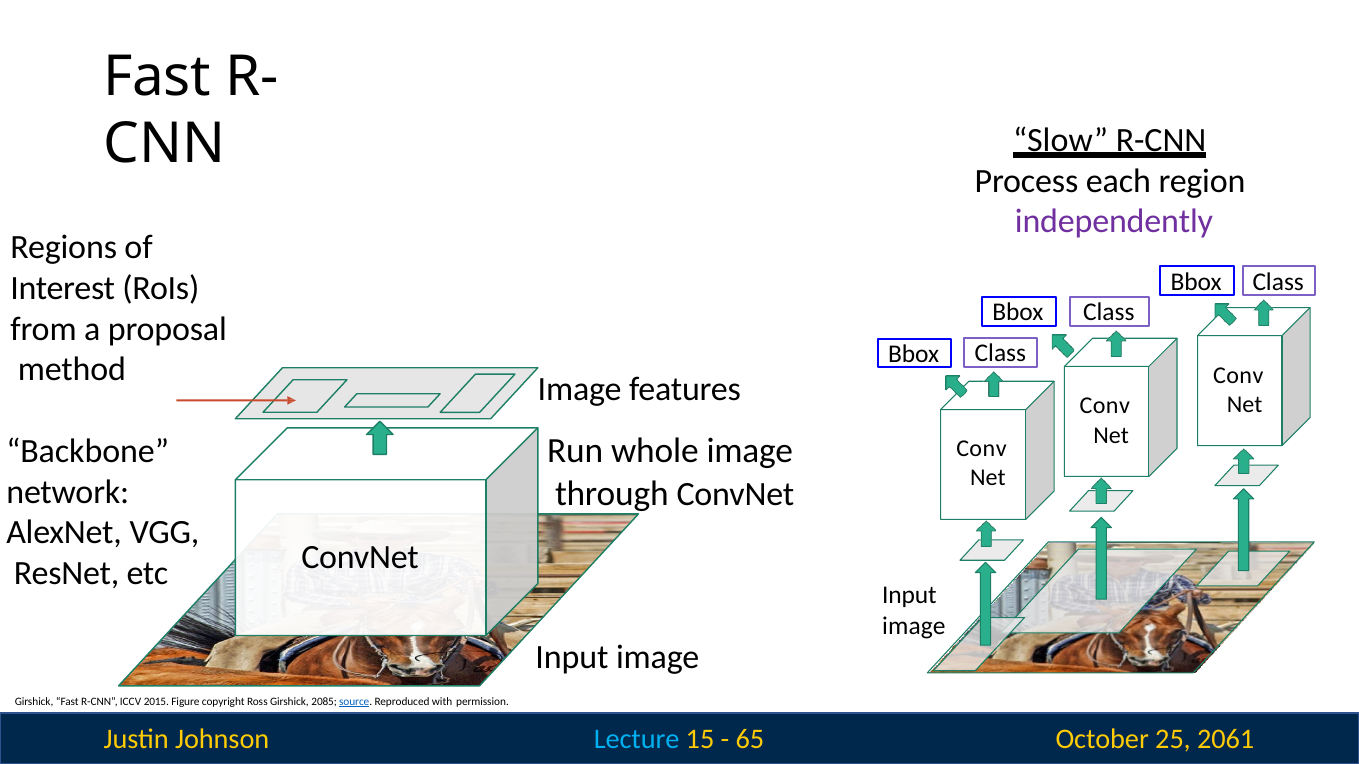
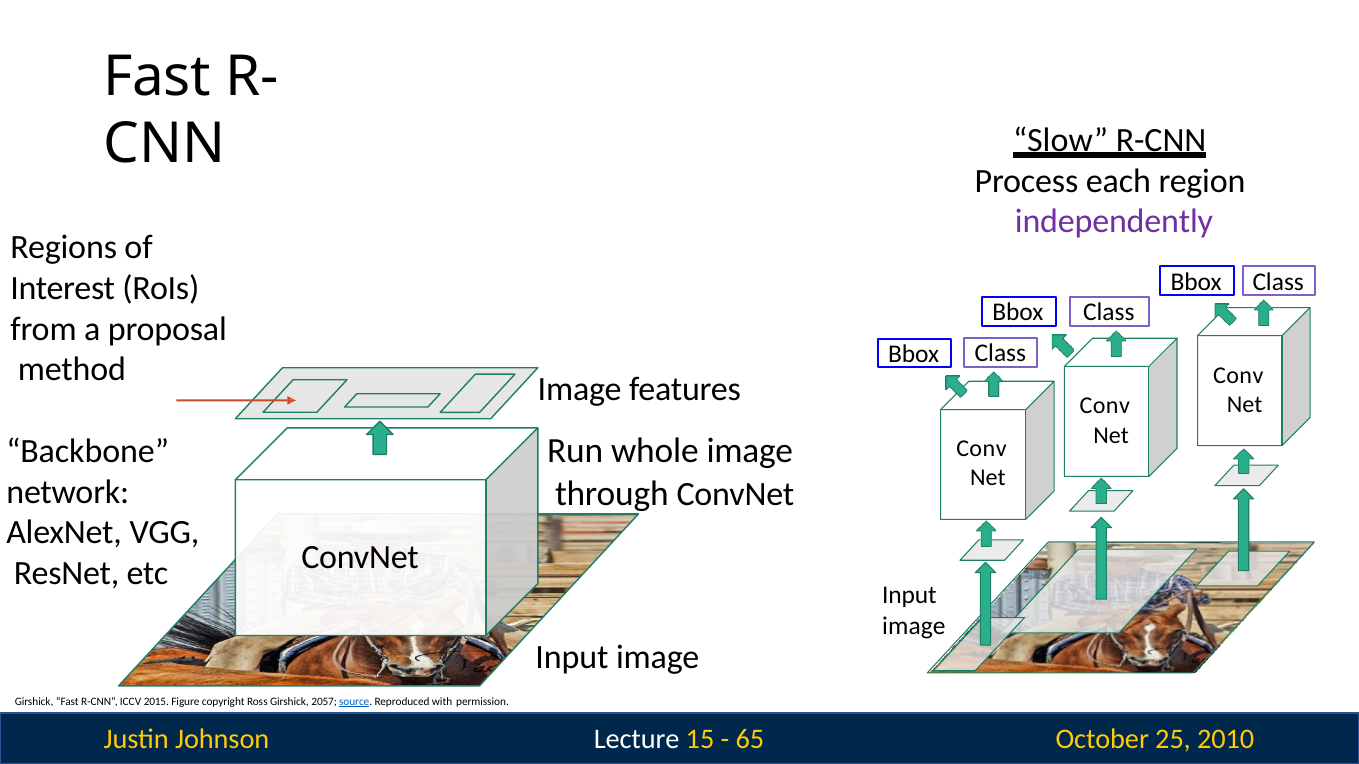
2085: 2085 -> 2057
Lecture colour: light blue -> white
2061: 2061 -> 2010
